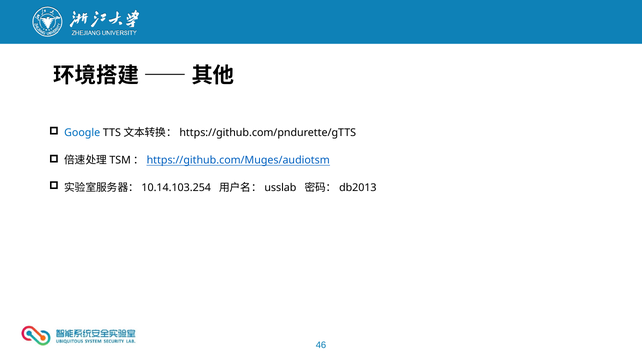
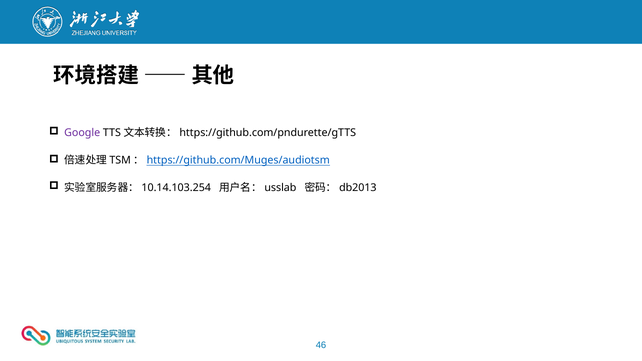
Google colour: blue -> purple
